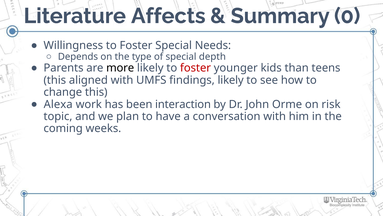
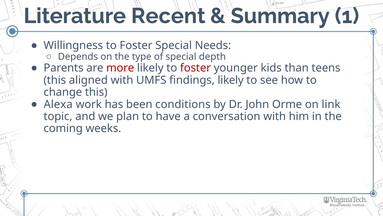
Affects: Affects -> Recent
0: 0 -> 1
more colour: black -> red
interaction: interaction -> conditions
risk: risk -> link
